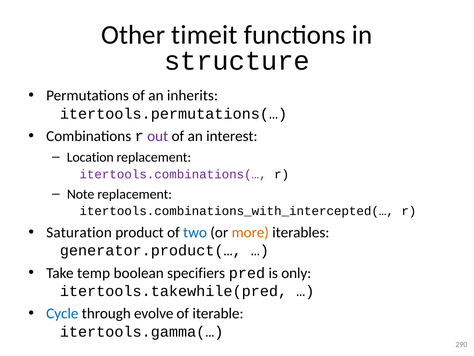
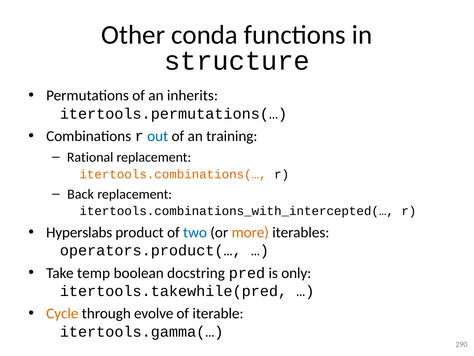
timeit: timeit -> conda
out colour: purple -> blue
interest: interest -> training
Location: Location -> Rational
itertools.combinations(… colour: purple -> orange
Note: Note -> Back
Saturation: Saturation -> Hyperslabs
generator.product(…: generator.product(… -> operators.product(…
specifiers: specifiers -> docstring
Cycle colour: blue -> orange
